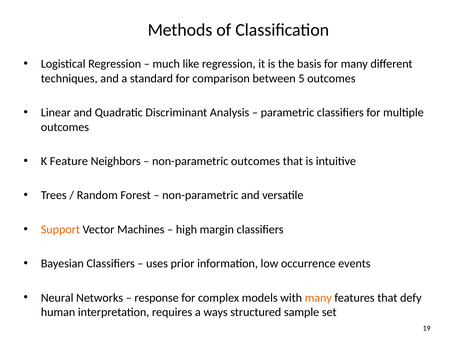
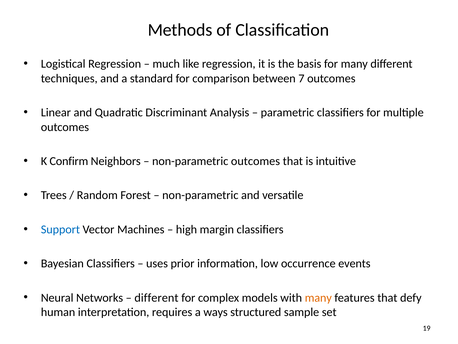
5: 5 -> 7
Feature: Feature -> Confirm
Support colour: orange -> blue
response at (157, 297): response -> different
